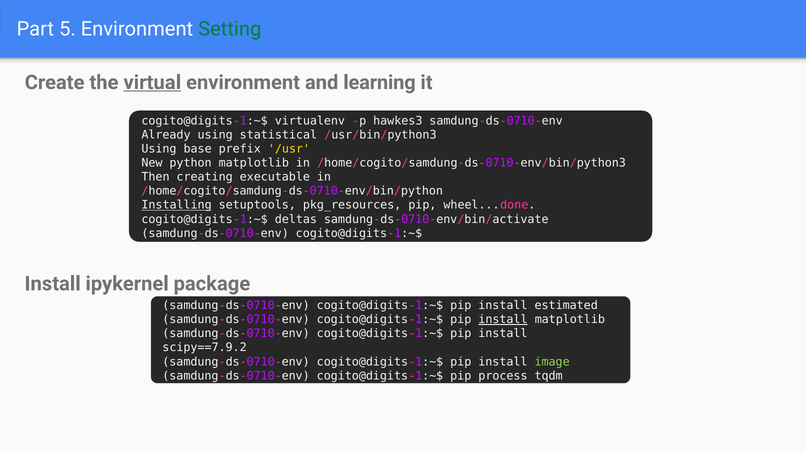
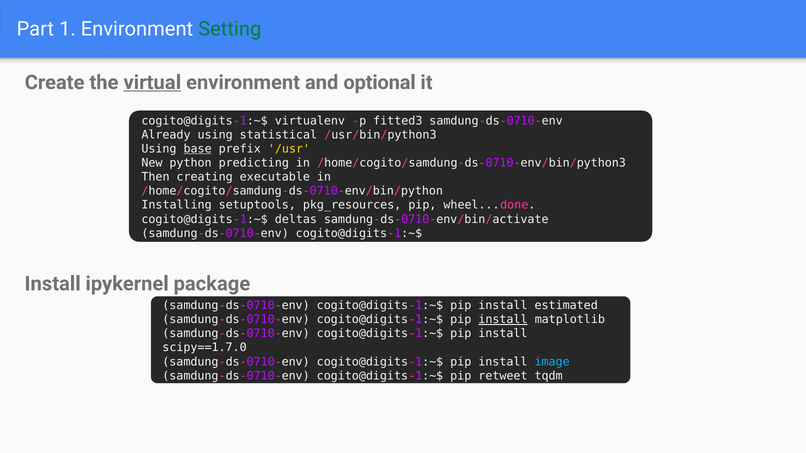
5: 5 -> 1
learning: learning -> optional
hawkes3: hawkes3 -> fitted3
base underline: none -> present
python matplotlib: matplotlib -> predicting
Installing underline: present -> none
scipy==7.9.2: scipy==7.9.2 -> scipy==1.7.0
image colour: light green -> light blue
process: process -> retweet
